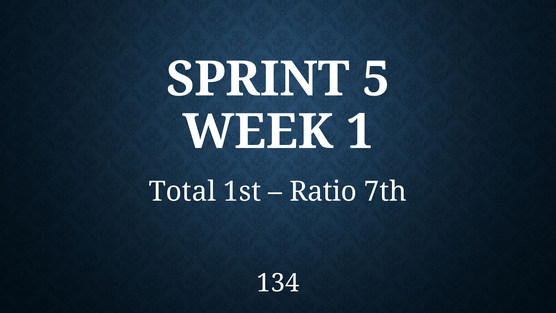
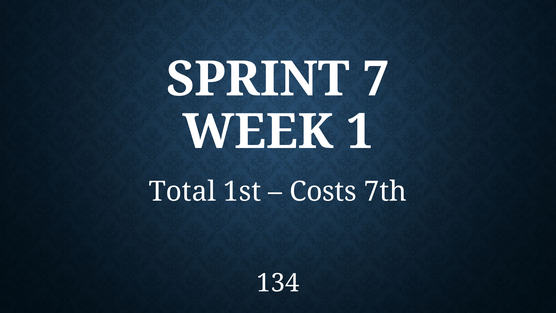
5: 5 -> 7
Ratio: Ratio -> Costs
